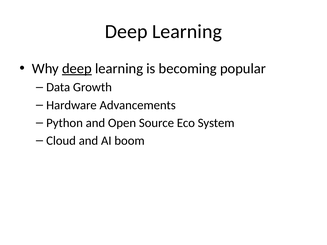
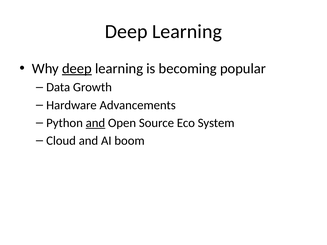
and at (95, 123) underline: none -> present
